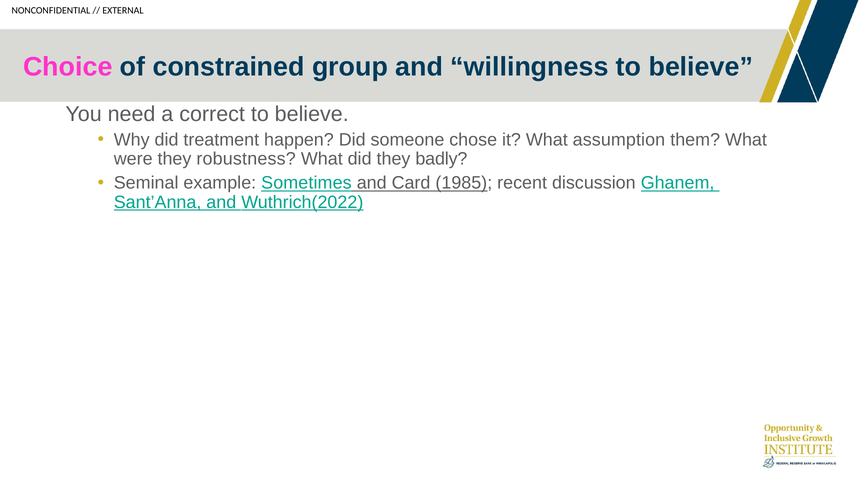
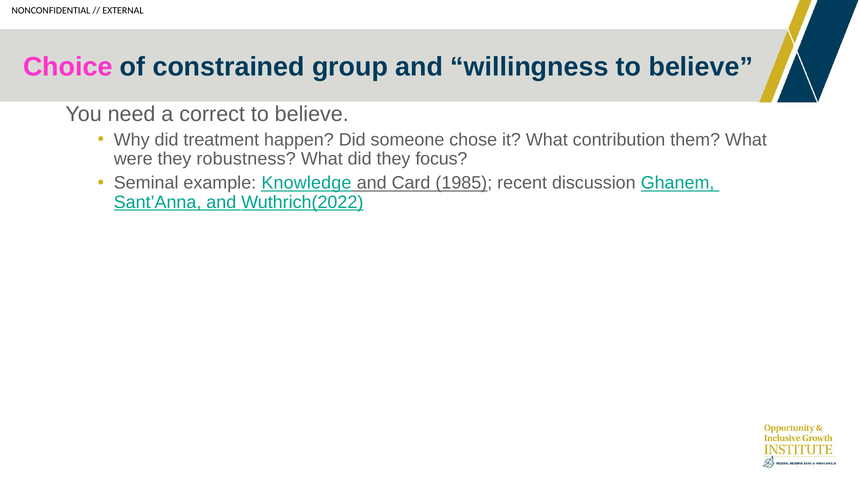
assumption: assumption -> contribution
badly: badly -> focus
Sometimes: Sometimes -> Knowledge
